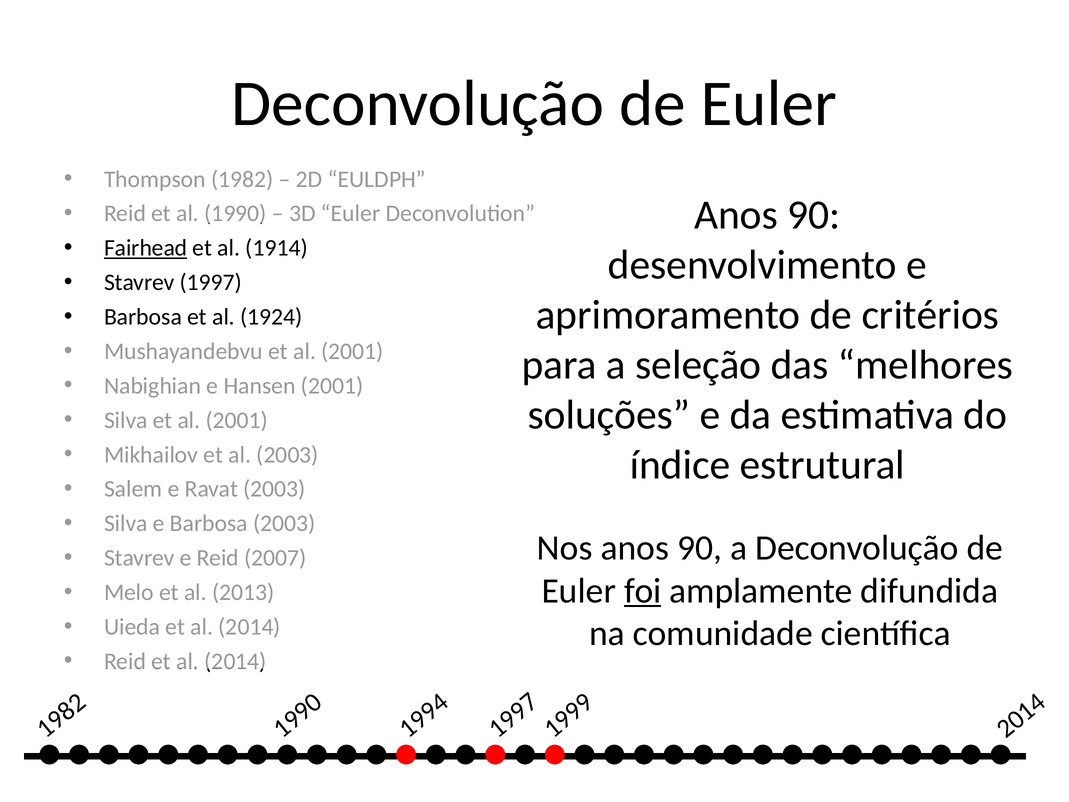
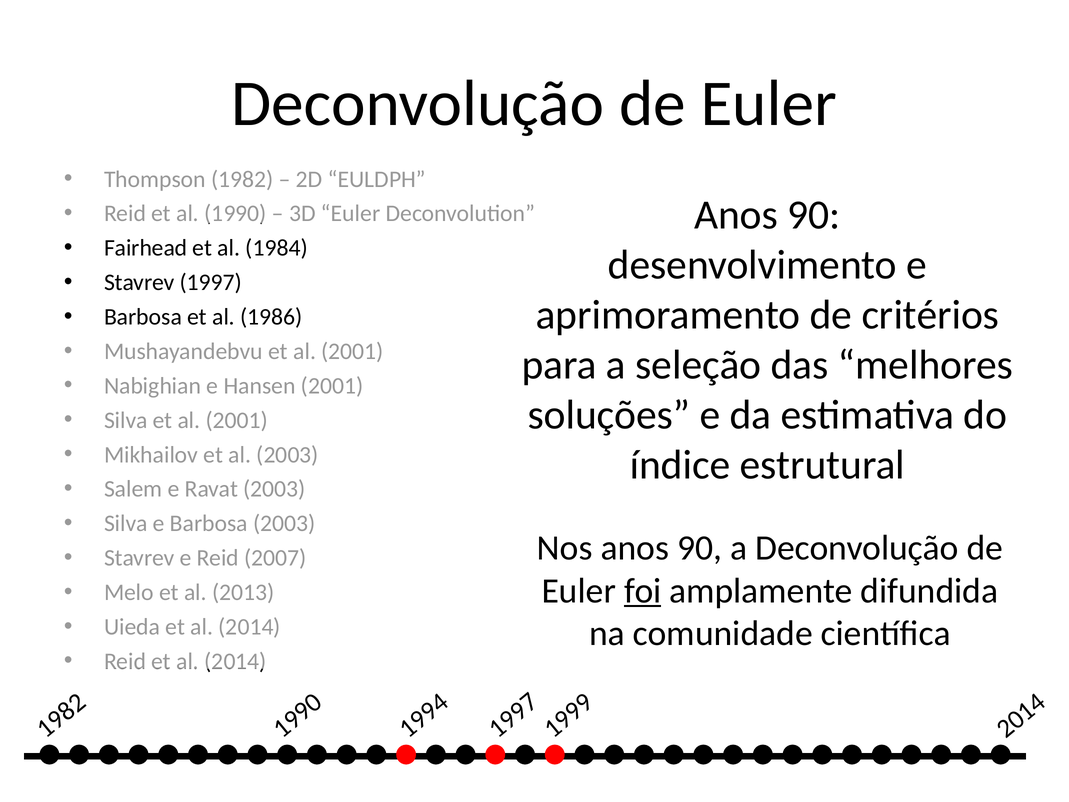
Fairhead underline: present -> none
1914: 1914 -> 1984
1924: 1924 -> 1986
